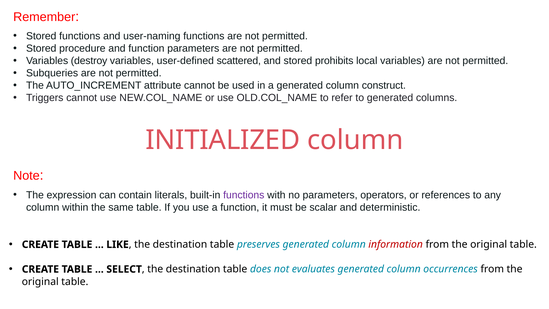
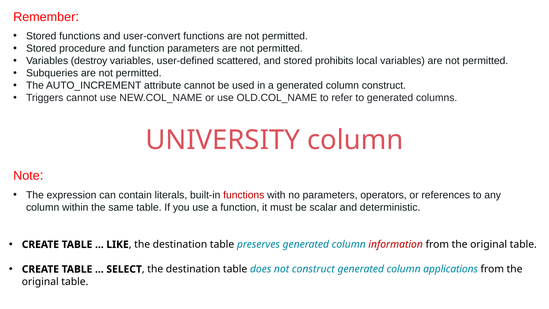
user-naming: user-naming -> user-convert
INITIALIZED: INITIALIZED -> UNIVERSITY
functions at (244, 195) colour: purple -> red
not evaluates: evaluates -> construct
occurrences: occurrences -> applications
